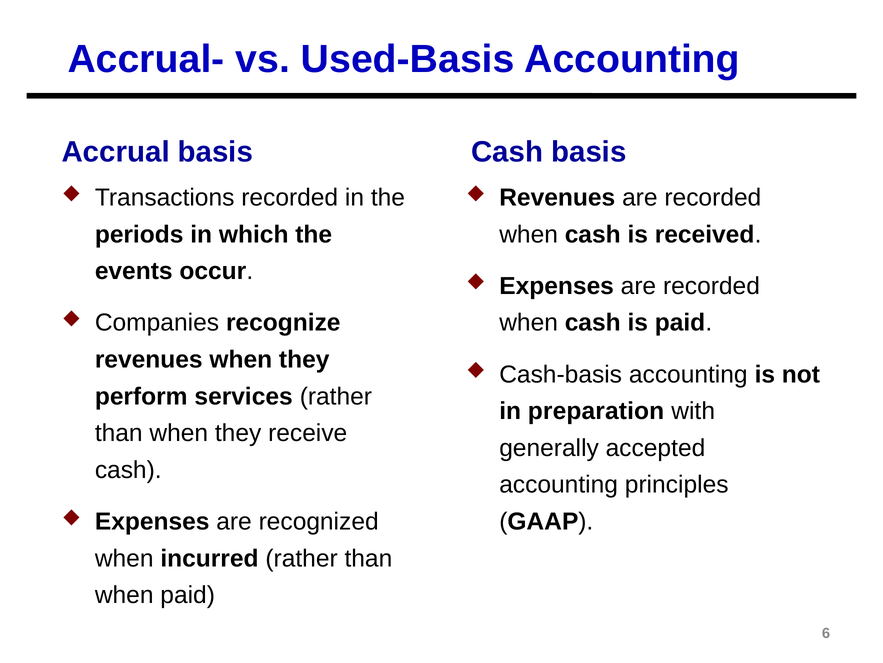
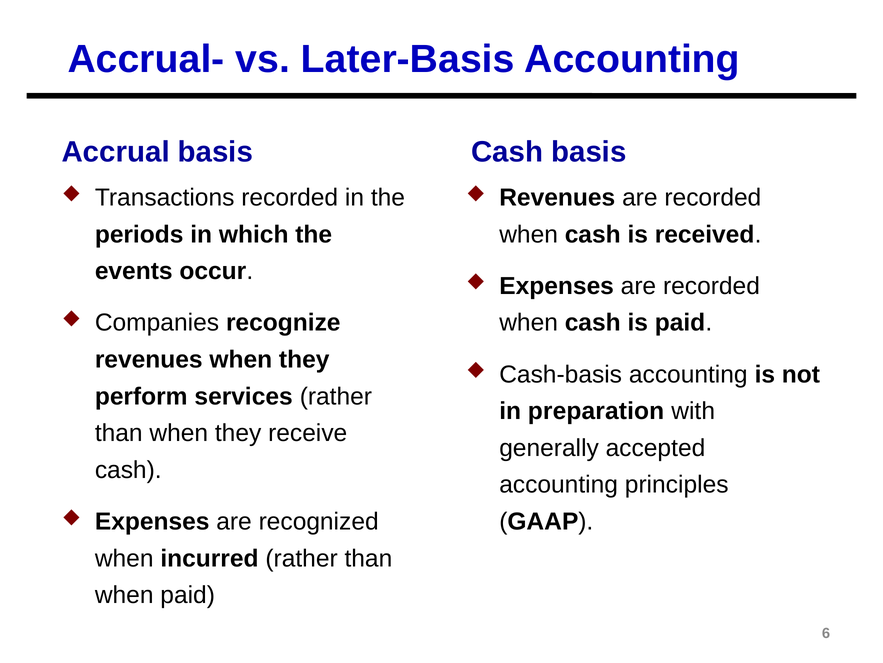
Used-Basis: Used-Basis -> Later-Basis
